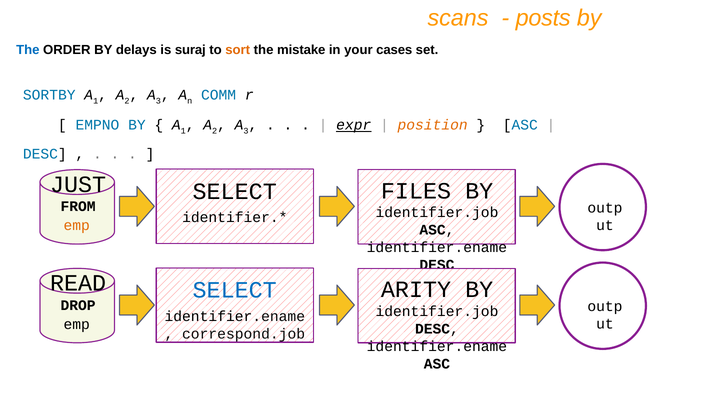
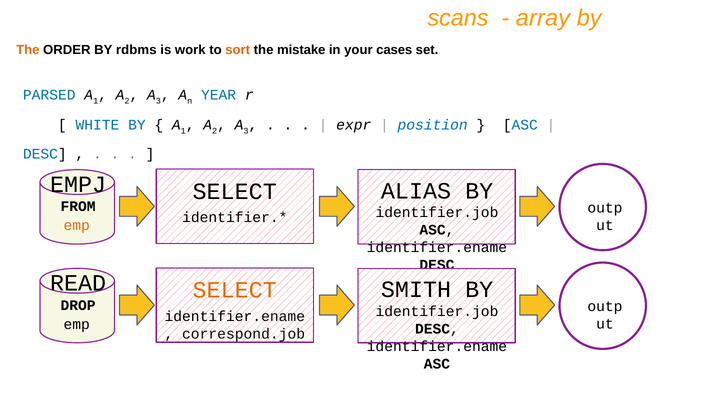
posts: posts -> array
The at (28, 50) colour: blue -> orange
delays: delays -> rdbms
suraj: suraj -> work
SORTBY: SORTBY -> PARSED
COMM: COMM -> YEAR
EMPNO: EMPNO -> WHITE
expr underline: present -> none
position colour: orange -> blue
JUST: JUST -> EMPJ
FILES: FILES -> ALIAS
ARITY: ARITY -> SMITH
SELECT at (235, 290) colour: blue -> orange
